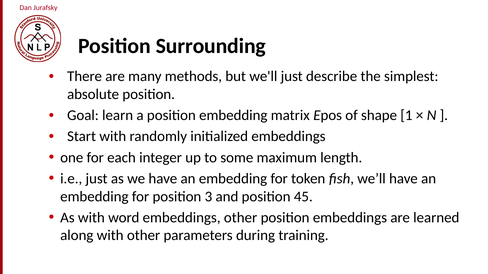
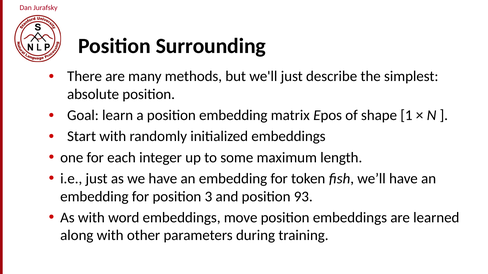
45: 45 -> 93
embeddings other: other -> move
